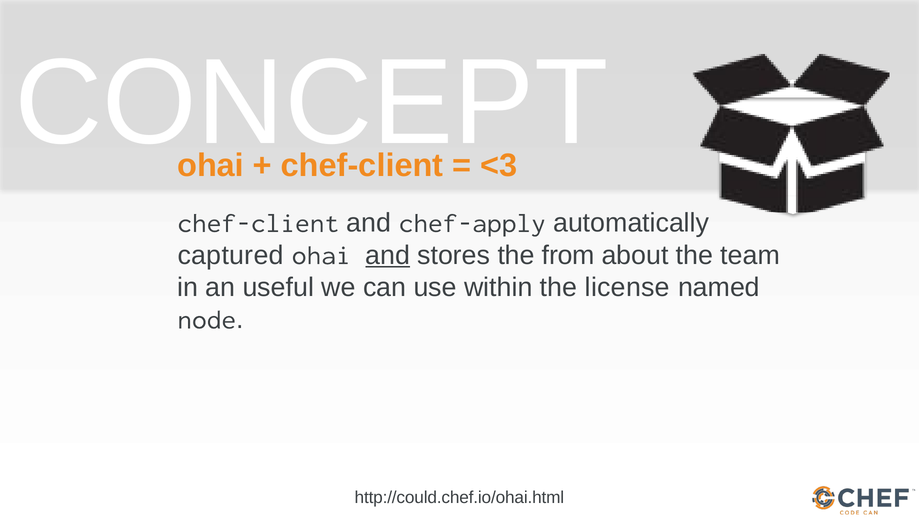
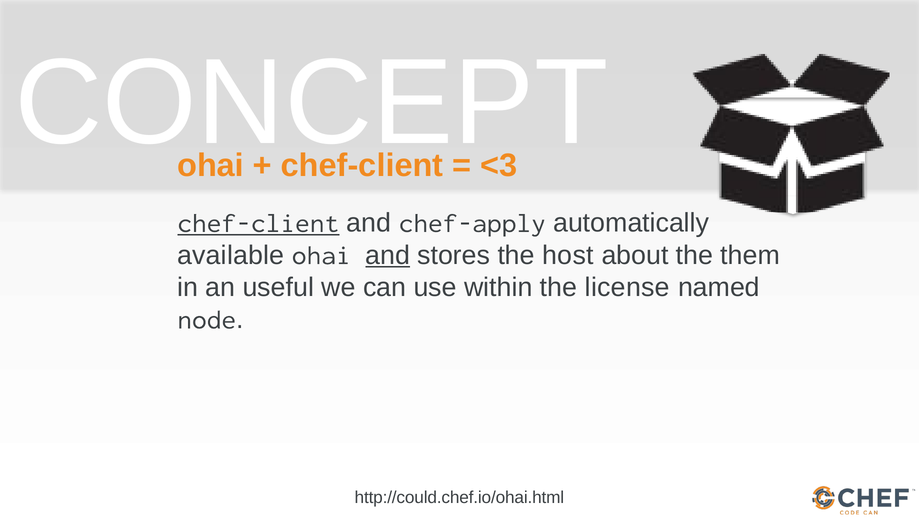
chef-client at (258, 223) underline: none -> present
captured: captured -> available
from: from -> host
team: team -> them
